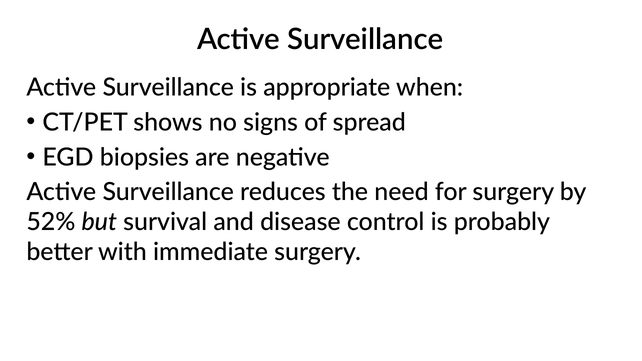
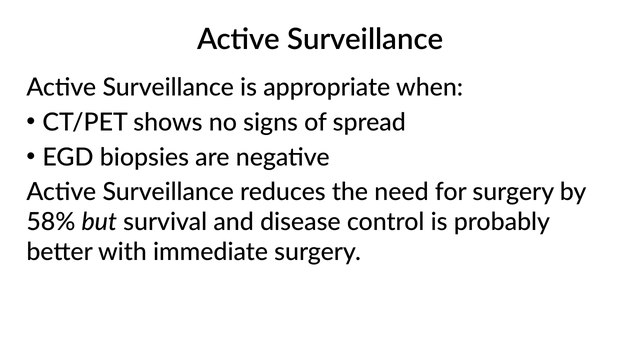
52%: 52% -> 58%
